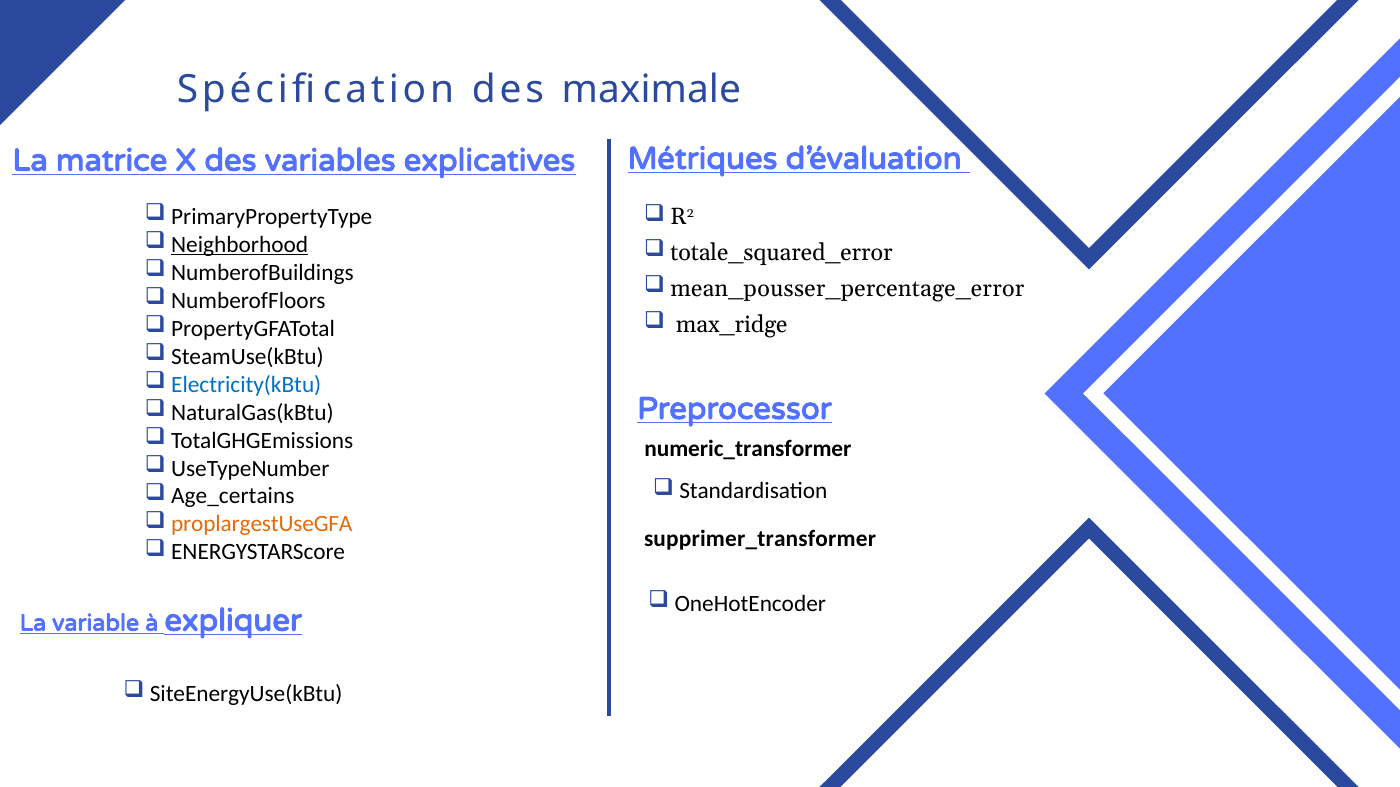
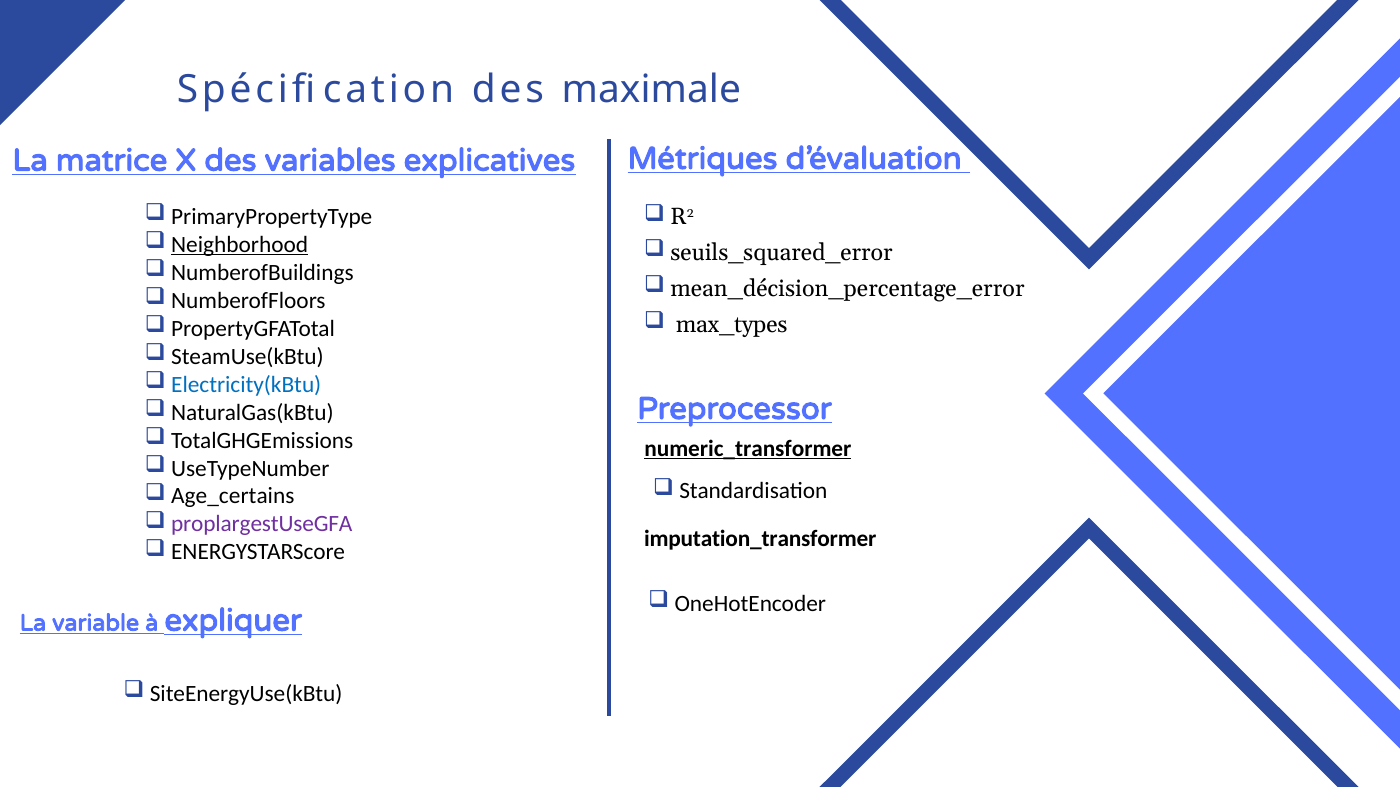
totale_squared_error: totale_squared_error -> seuils_squared_error
mean_pousser_percentage_error: mean_pousser_percentage_error -> mean_décision_percentage_error
max_ridge: max_ridge -> max_types
numeric_transformer underline: none -> present
proplargestUseGFA colour: orange -> purple
supprimer_transformer: supprimer_transformer -> imputation_transformer
